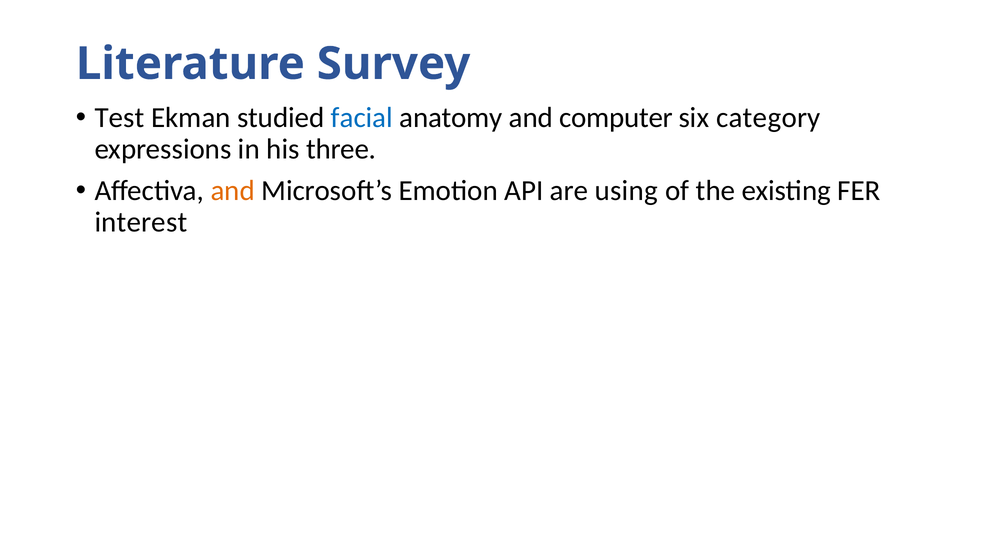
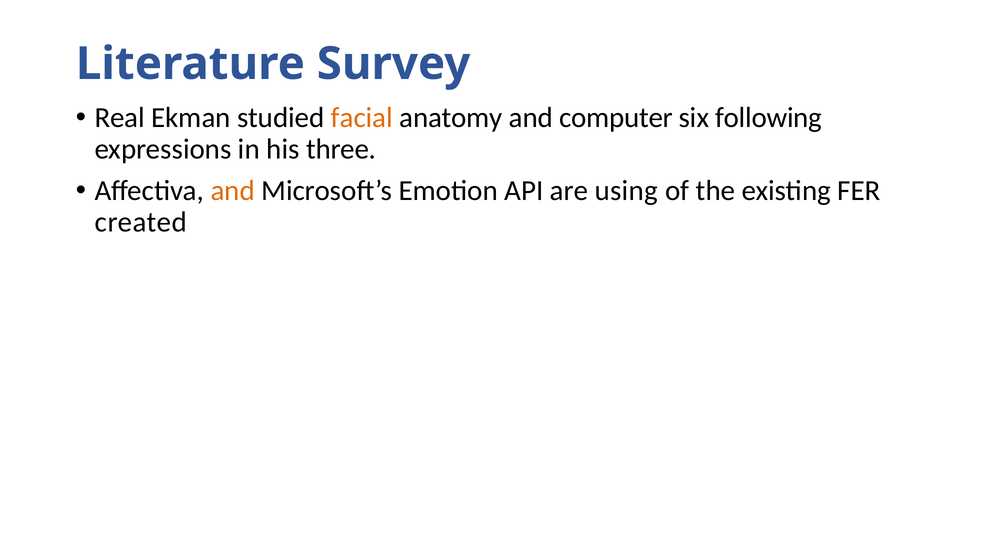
Test: Test -> Real
facial colour: blue -> orange
category: category -> following
interest: interest -> created
